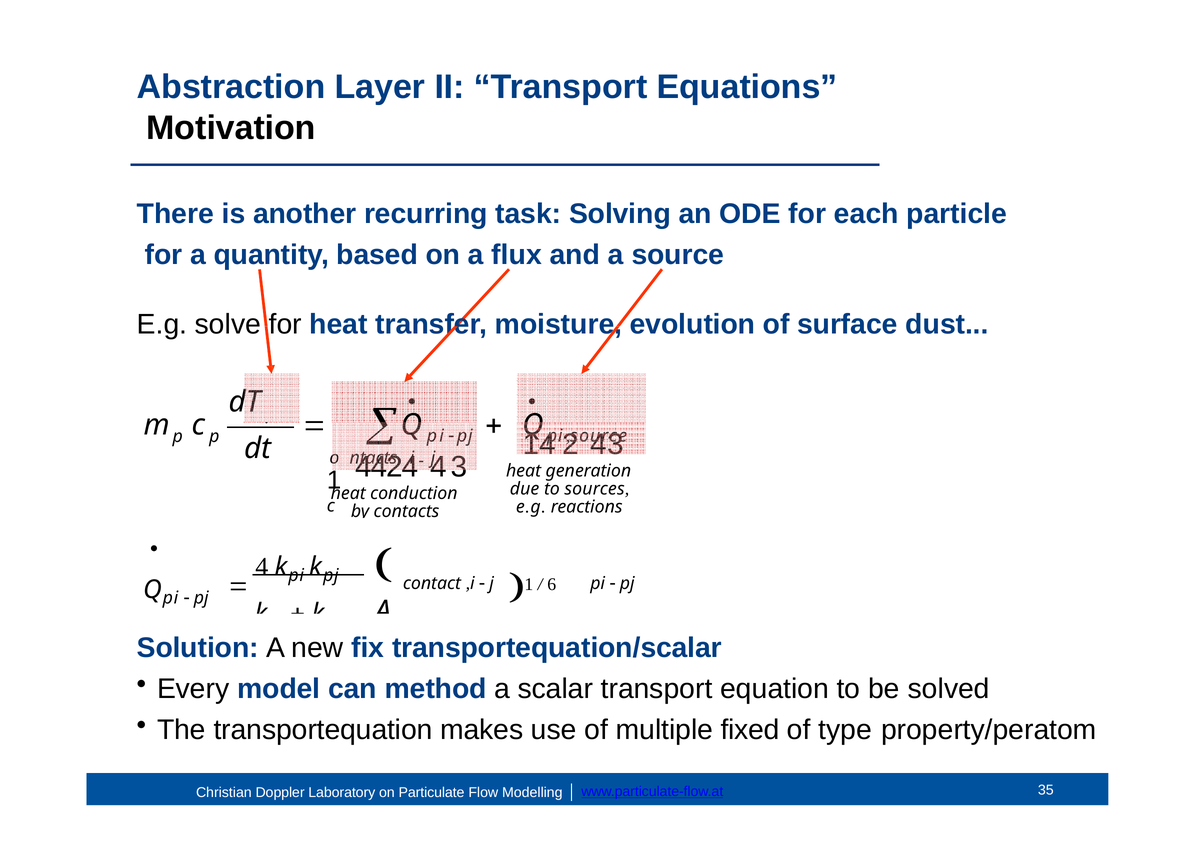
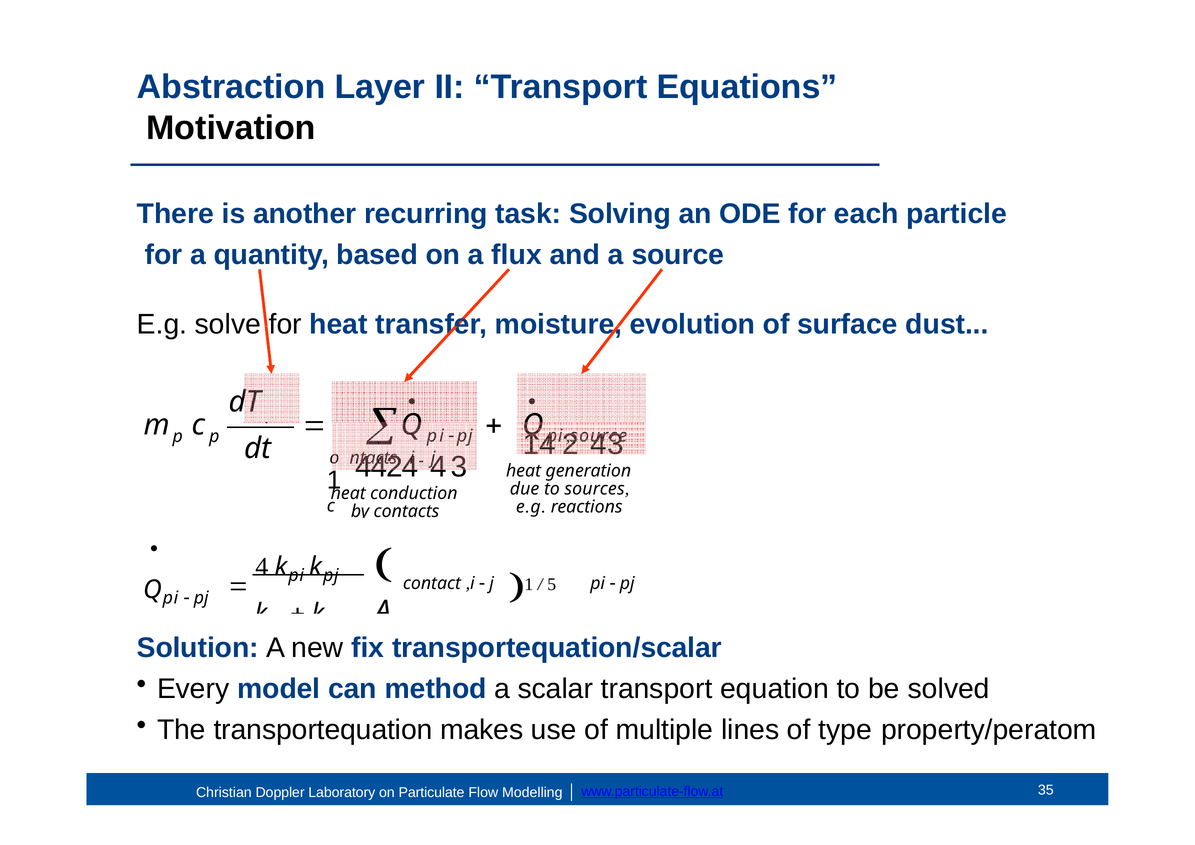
6: 6 -> 5
fixed: fixed -> lines
